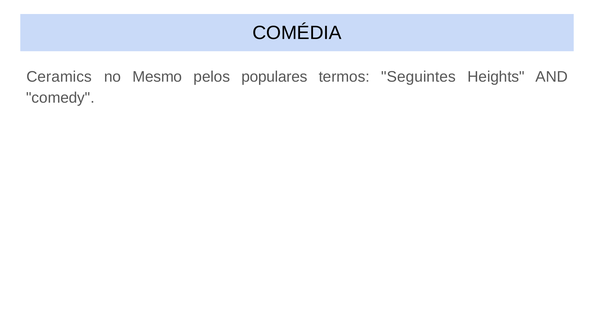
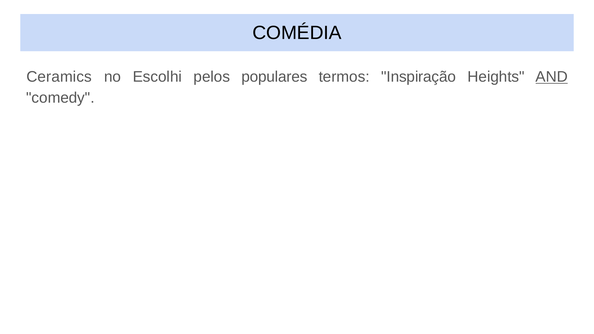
Mesmo: Mesmo -> Escolhi
Seguintes: Seguintes -> Inspiração
AND underline: none -> present
